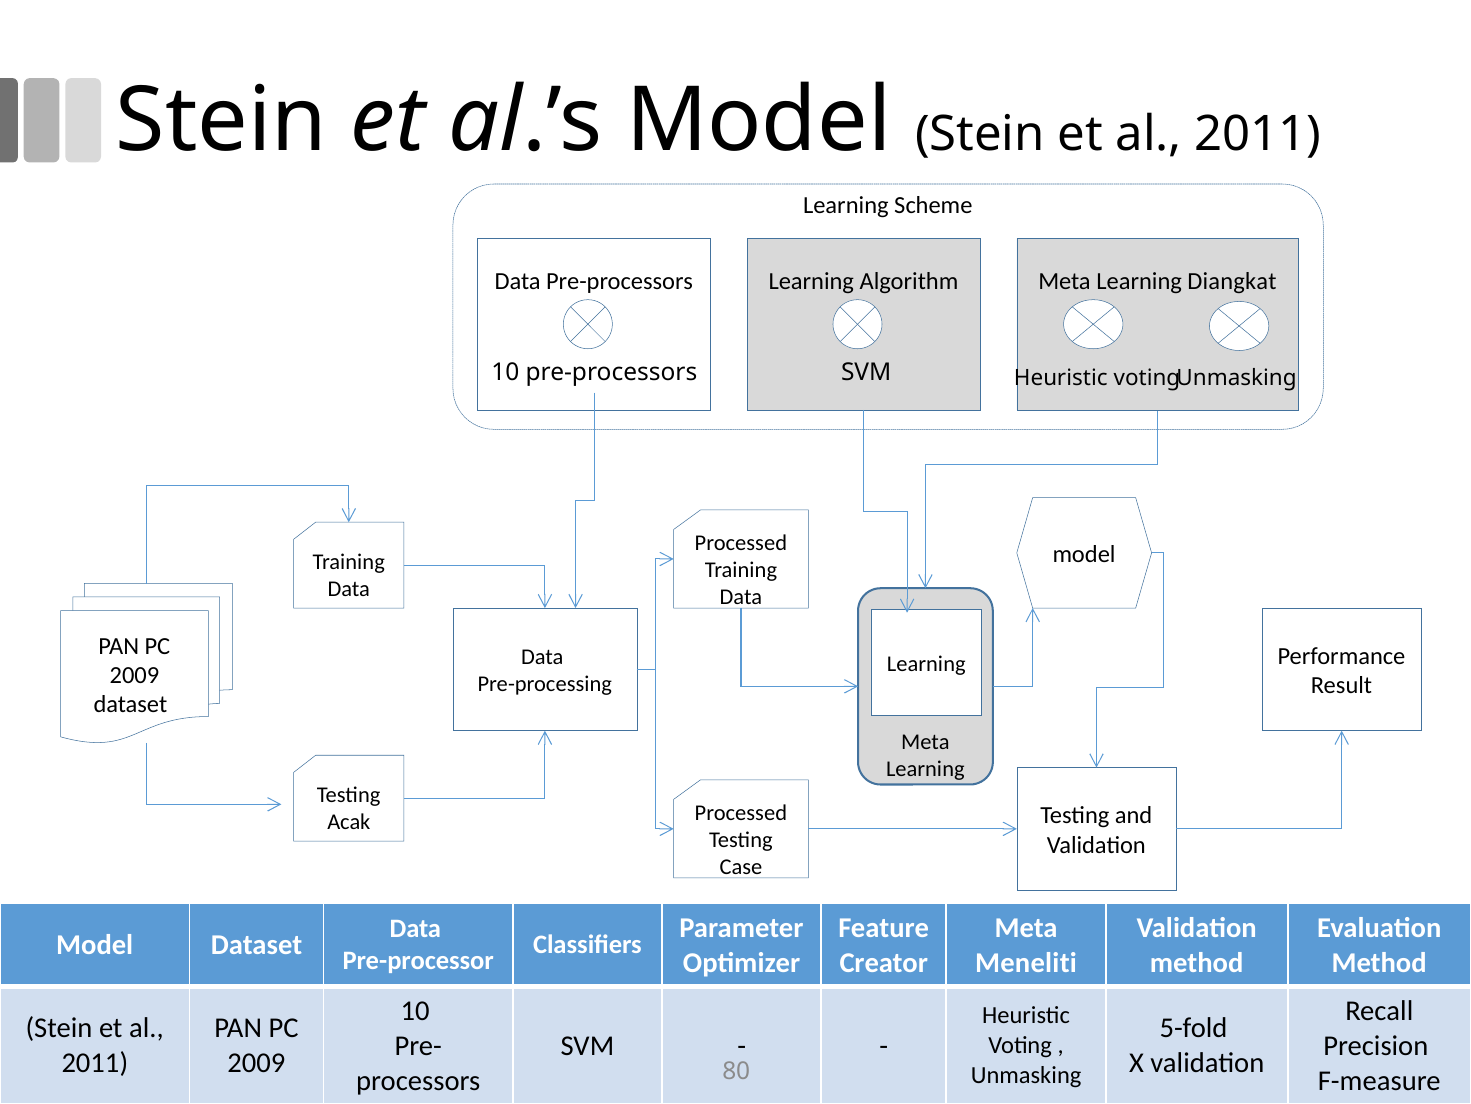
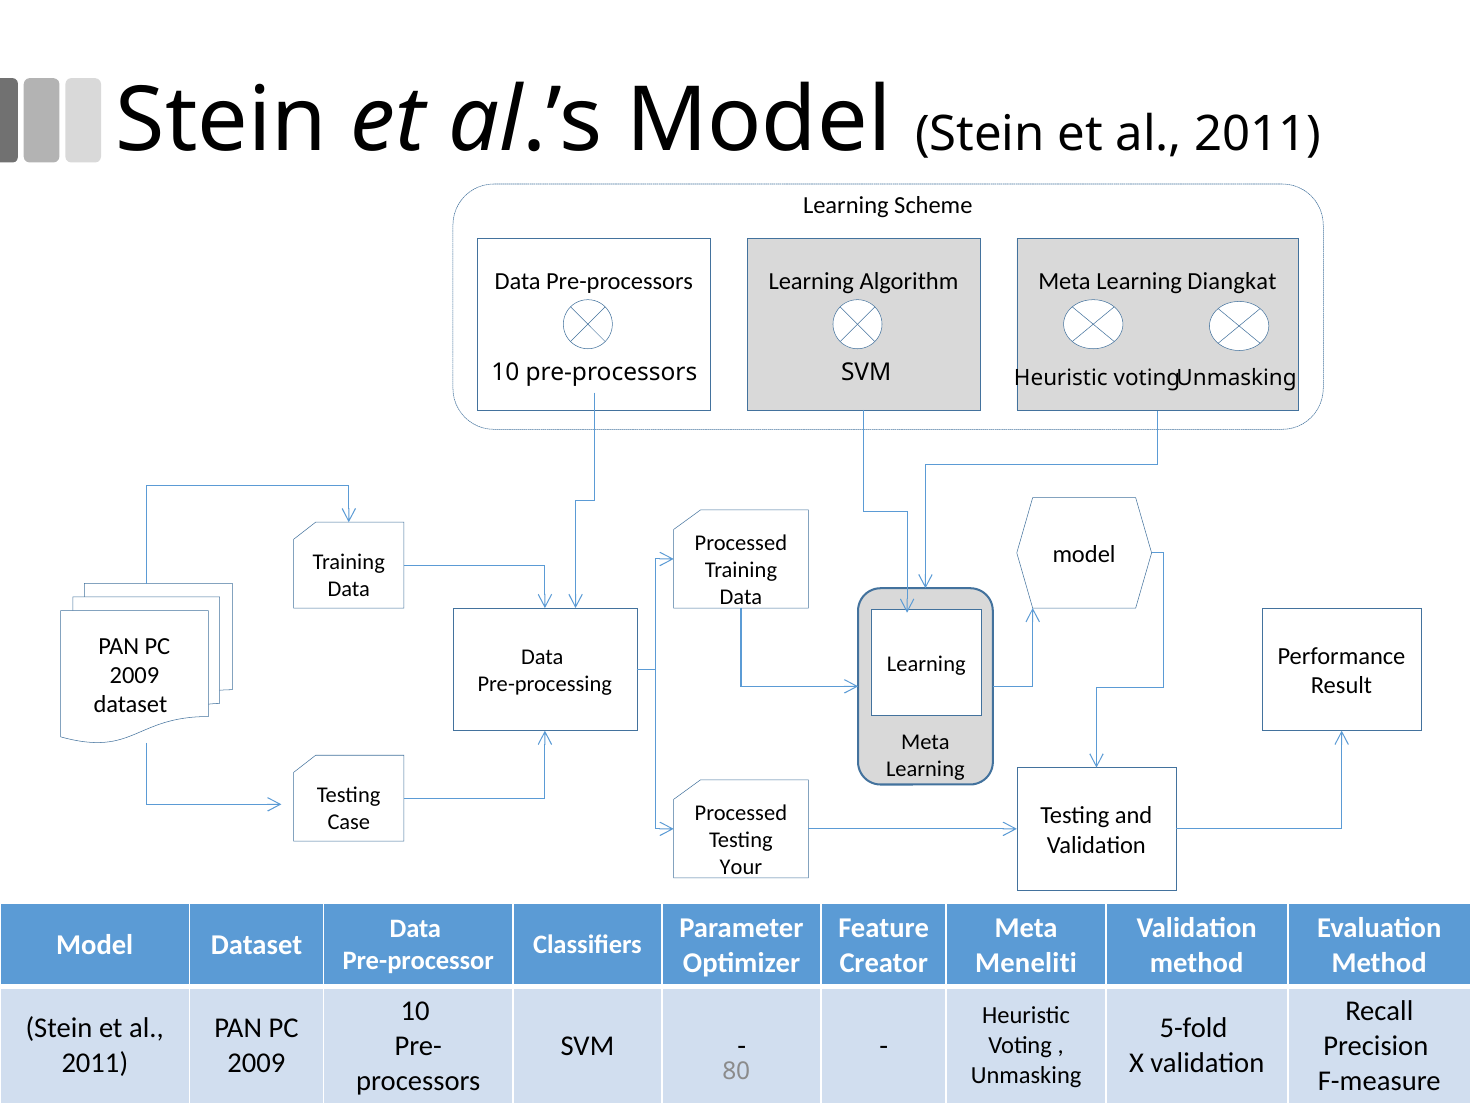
Acak: Acak -> Case
Case: Case -> Your
